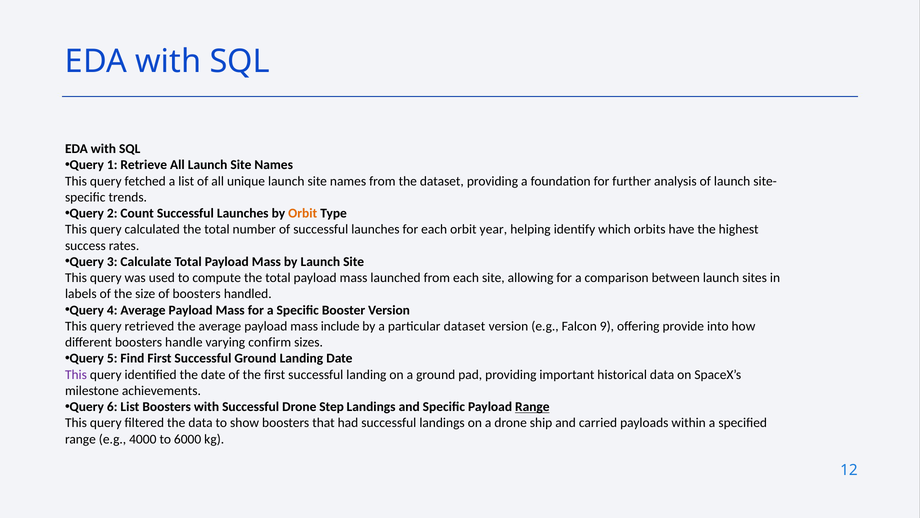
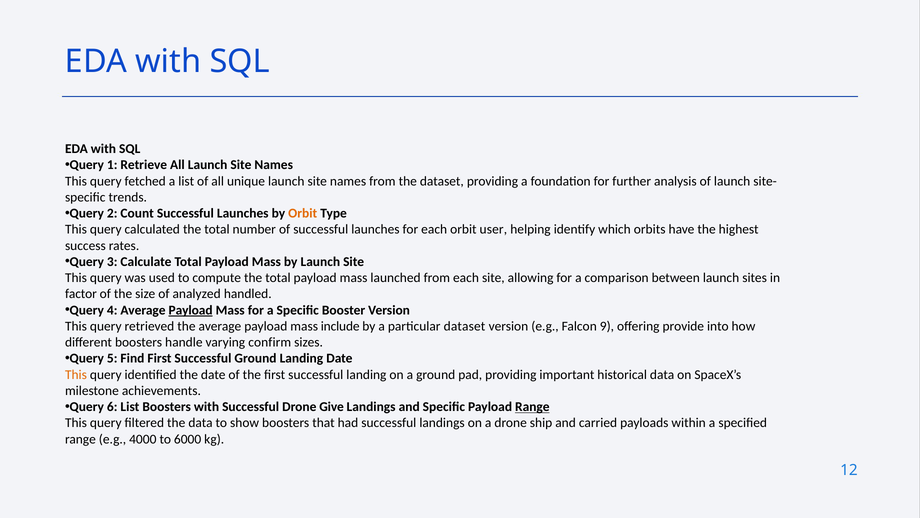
year: year -> user
labels: labels -> factor
of boosters: boosters -> analyzed
Payload at (191, 310) underline: none -> present
This at (76, 374) colour: purple -> orange
Step: Step -> Give
